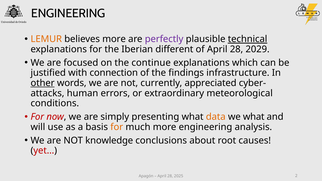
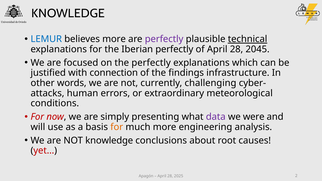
ENGINEERING at (68, 13): ENGINEERING -> KNOWLEDGE
LEMUR colour: orange -> blue
Iberian different: different -> perfectly
2029: 2029 -> 2045
the continue: continue -> perfectly
other underline: present -> none
appreciated: appreciated -> challenging
data colour: orange -> purple
we what: what -> were
